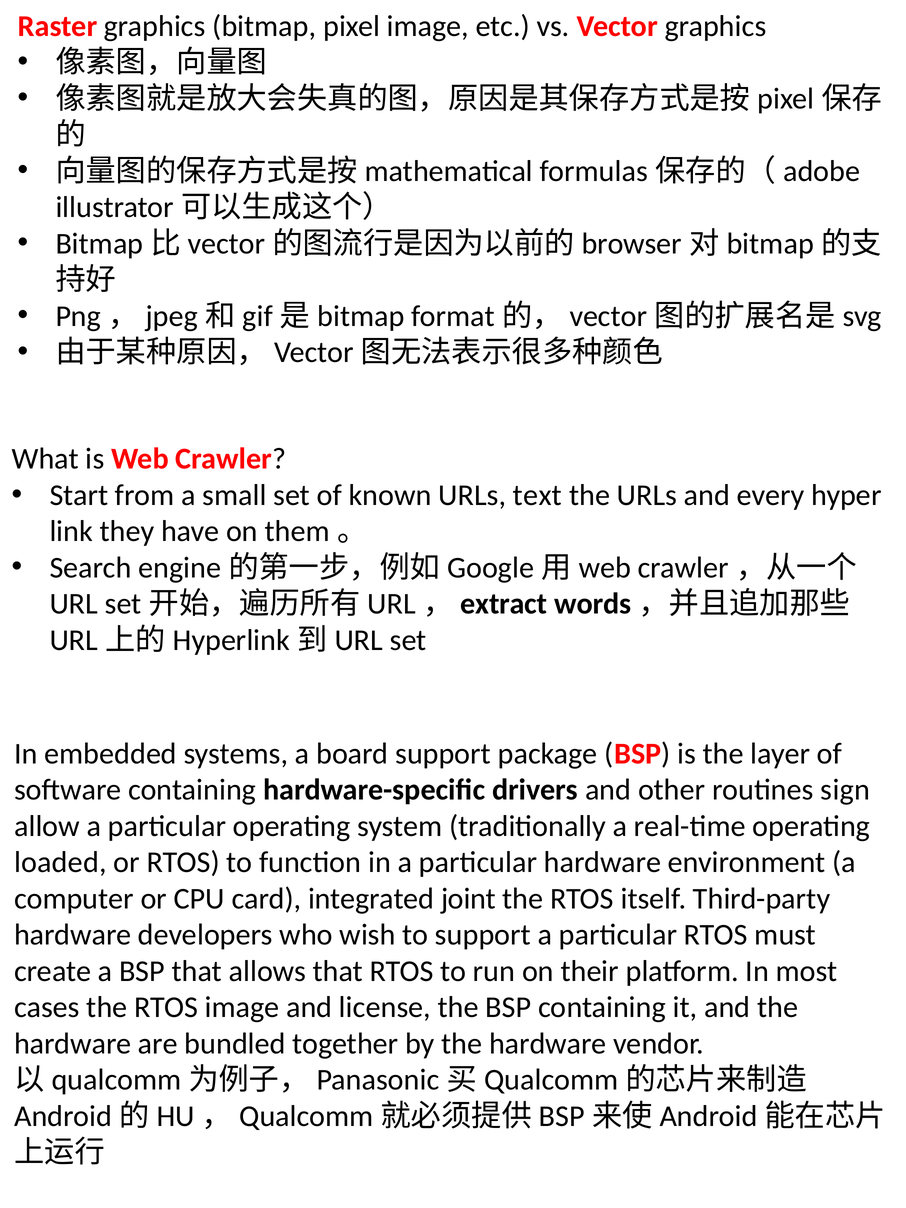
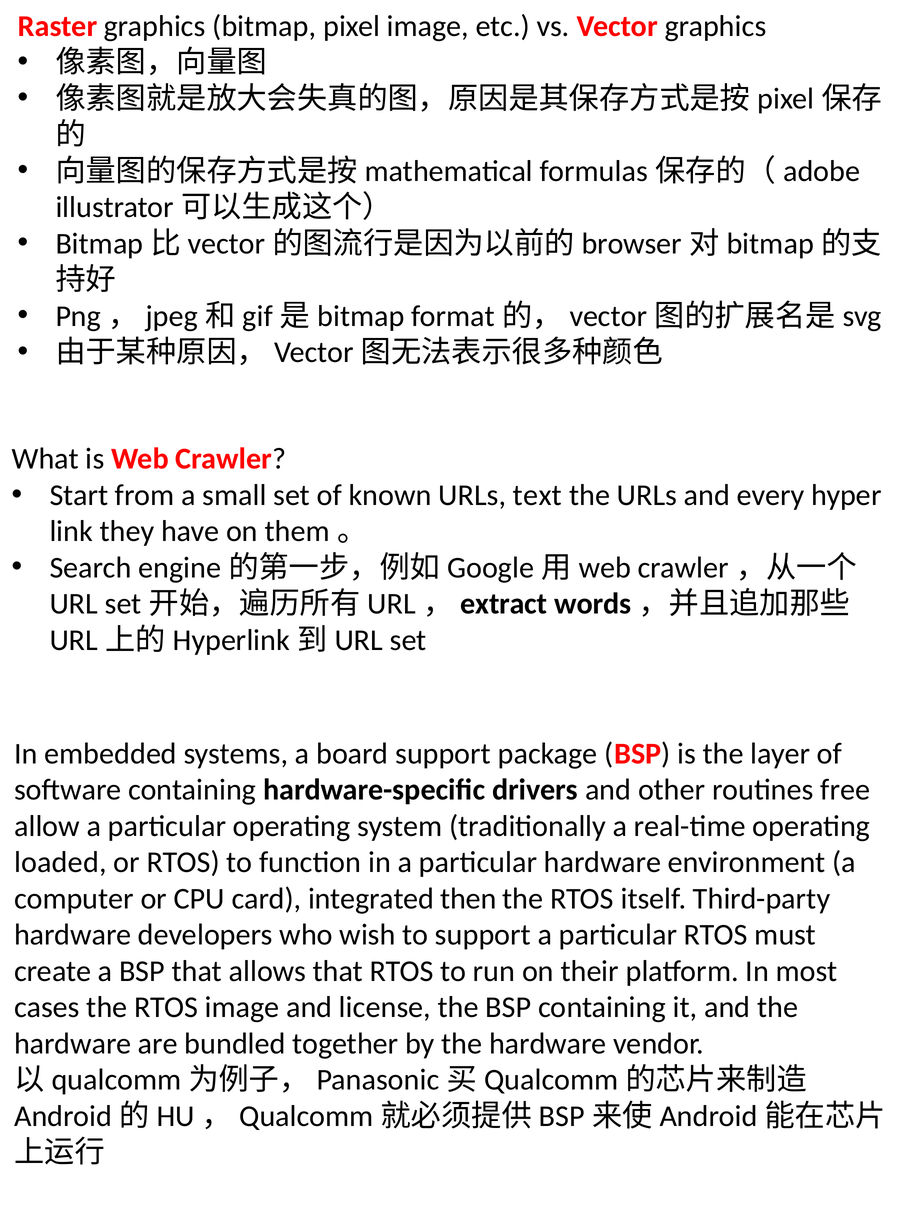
sign: sign -> free
joint: joint -> then
